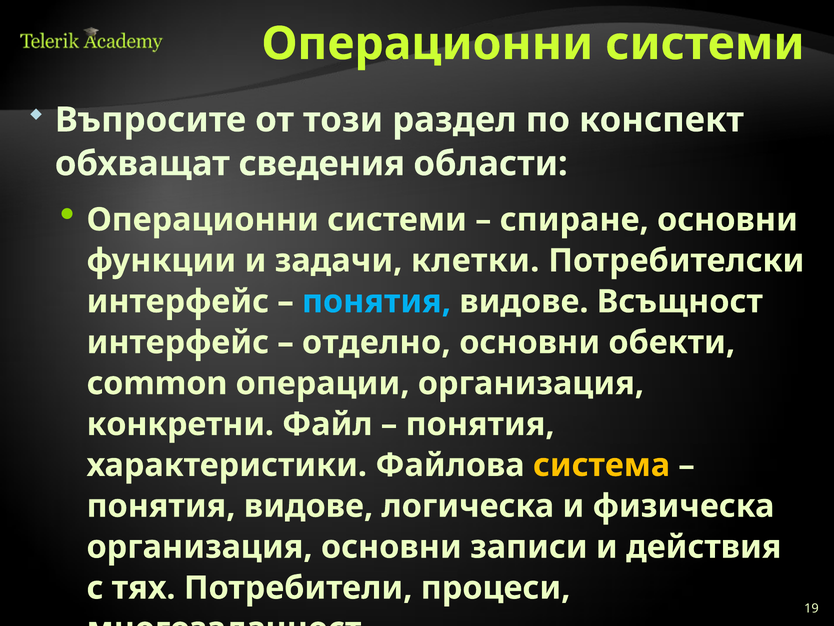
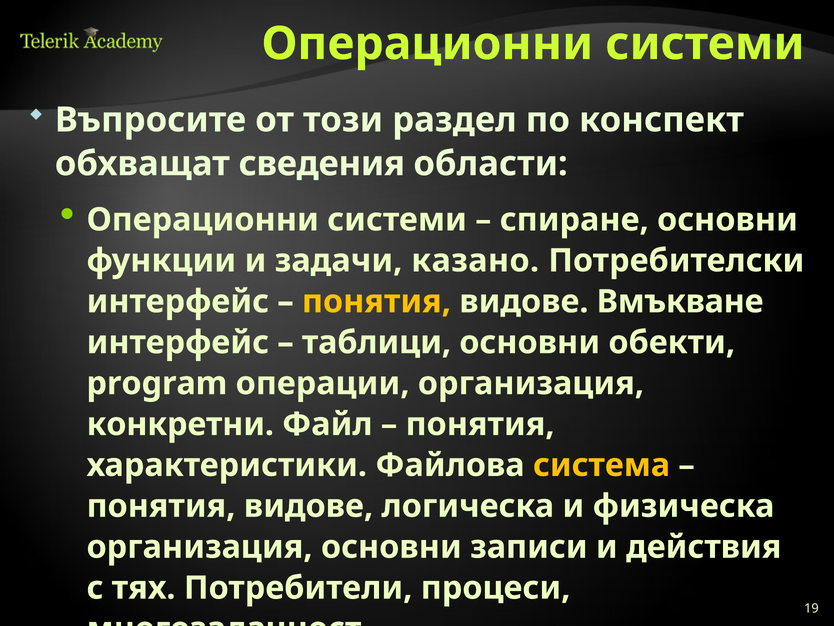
клетки: клетки -> казано
понятия at (376, 301) colour: light blue -> yellow
Всъщност: Всъщност -> Вмъкване
отделно: отделно -> таблици
common: common -> program
